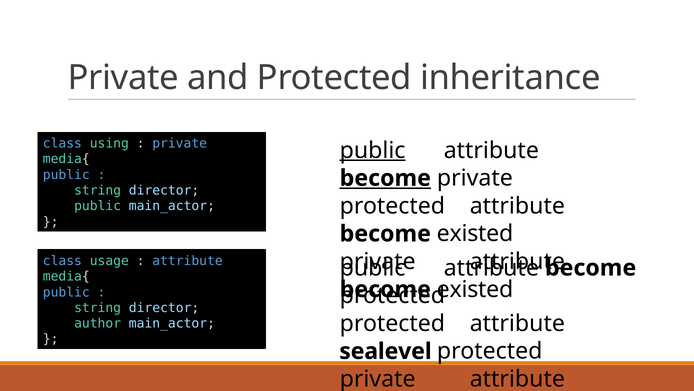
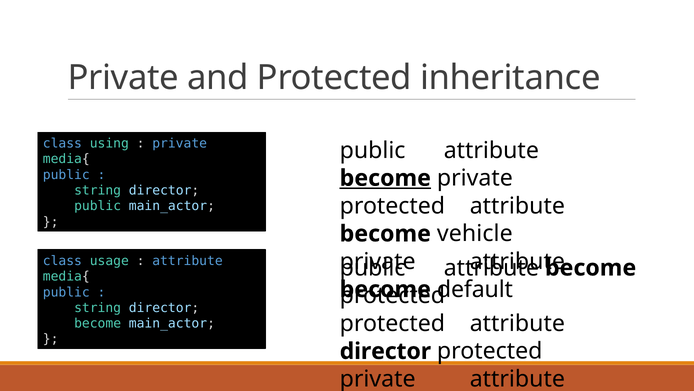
public at (373, 150) underline: present -> none
existed at (475, 233): existed -> vehicle
existed at (475, 289): existed -> default
author at (98, 323): author -> become
sealevel at (385, 351): sealevel -> director
